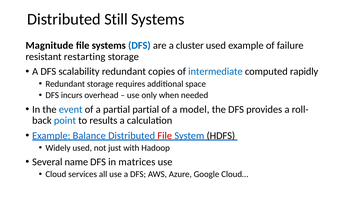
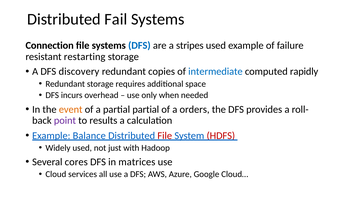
Still: Still -> Fail
Magnitude: Magnitude -> Connection
cluster: cluster -> stripes
scalability: scalability -> discovery
event colour: blue -> orange
model: model -> orders
point colour: blue -> purple
HDFS colour: black -> red
name: name -> cores
